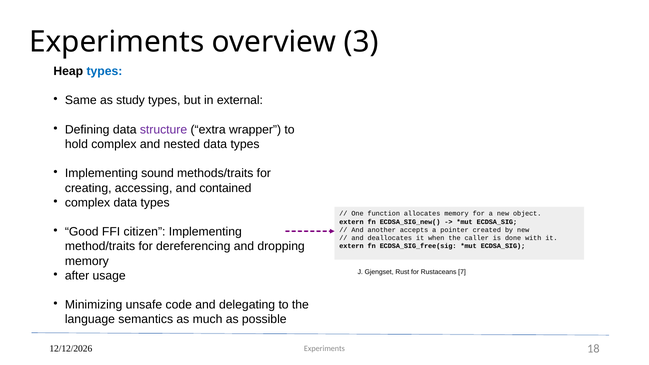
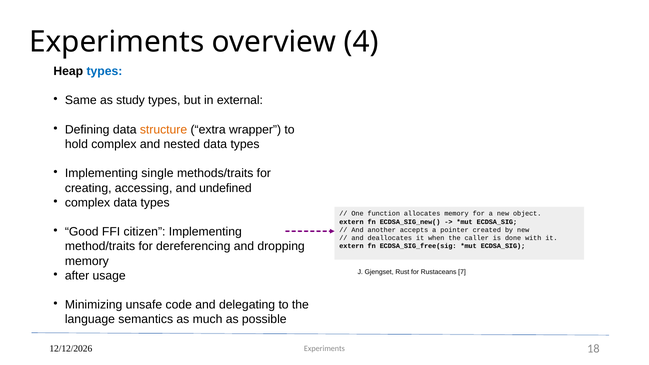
3: 3 -> 4
structure colour: purple -> orange
sound: sound -> single
contained: contained -> undefined
